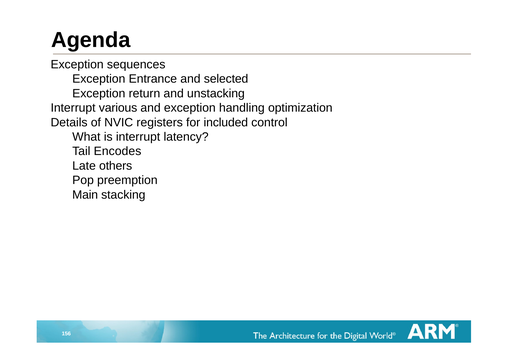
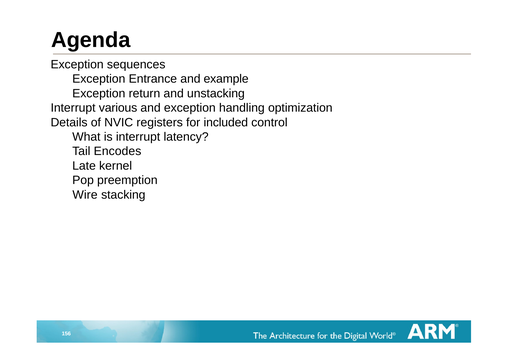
selected: selected -> example
others: others -> kernel
Main: Main -> Wire
